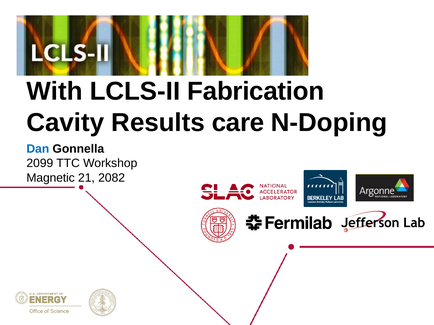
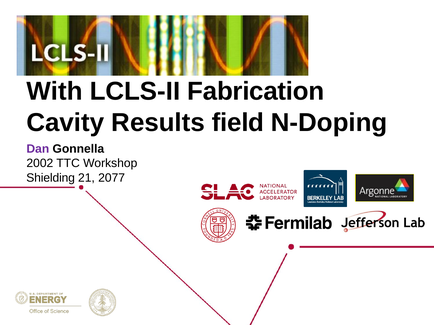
care: care -> field
Dan colour: blue -> purple
2099: 2099 -> 2002
Magnetic: Magnetic -> Shielding
2082: 2082 -> 2077
